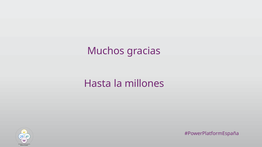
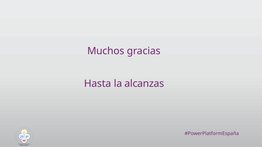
millones: millones -> alcanzas
